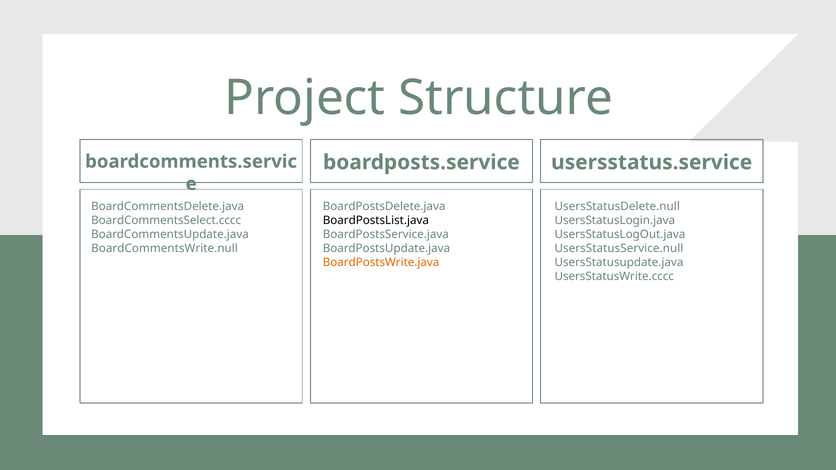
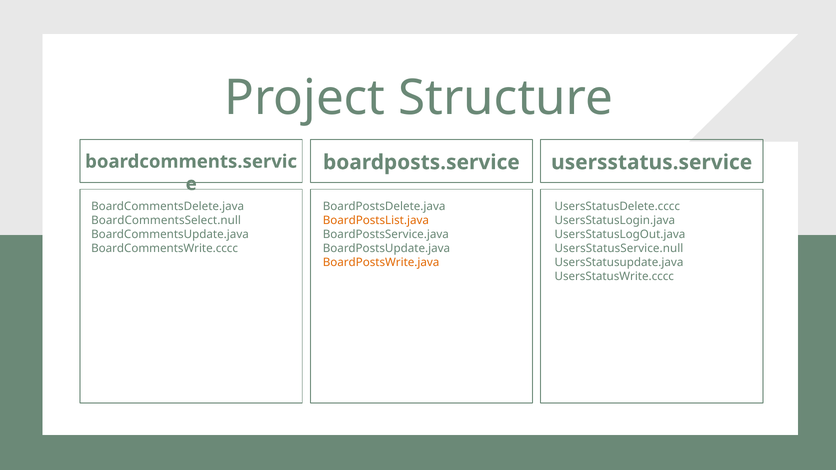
UsersStatusDelete.null: UsersStatusDelete.null -> UsersStatusDelete.cccc
BoardCommentsSelect.cccc: BoardCommentsSelect.cccc -> BoardCommentsSelect.null
BoardPostsList.java colour: black -> orange
BoardCommentsWrite.null: BoardCommentsWrite.null -> BoardCommentsWrite.cccc
